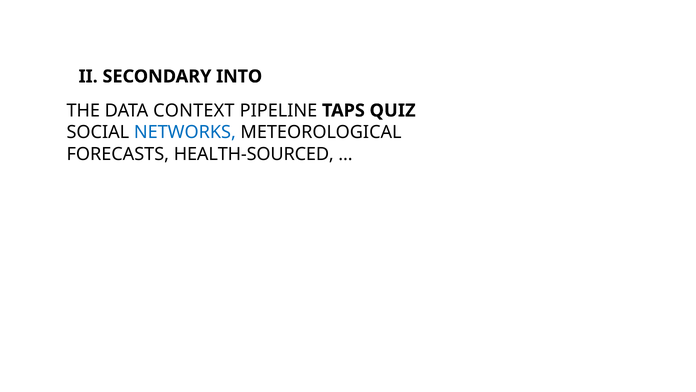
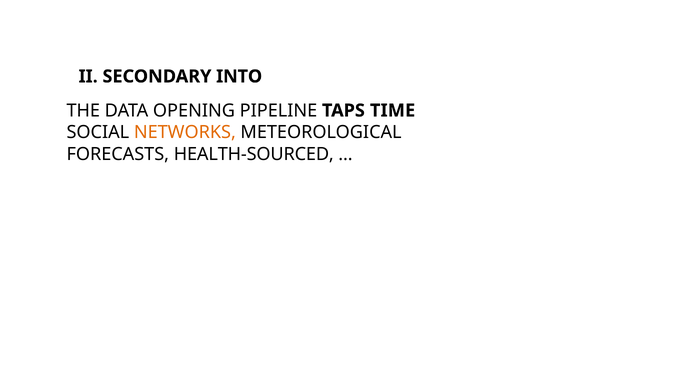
CONTEXT: CONTEXT -> OPENING
QUIZ: QUIZ -> TIME
NETWORKS colour: blue -> orange
